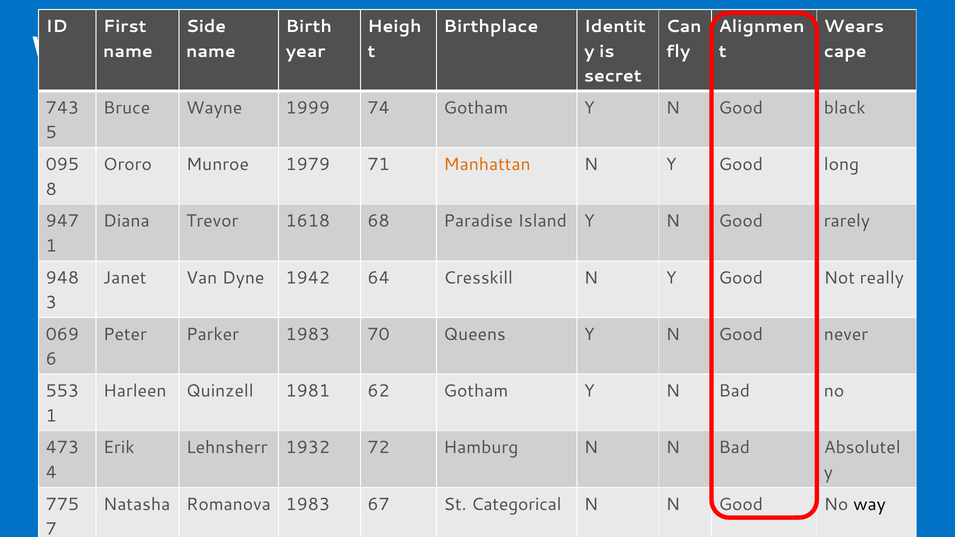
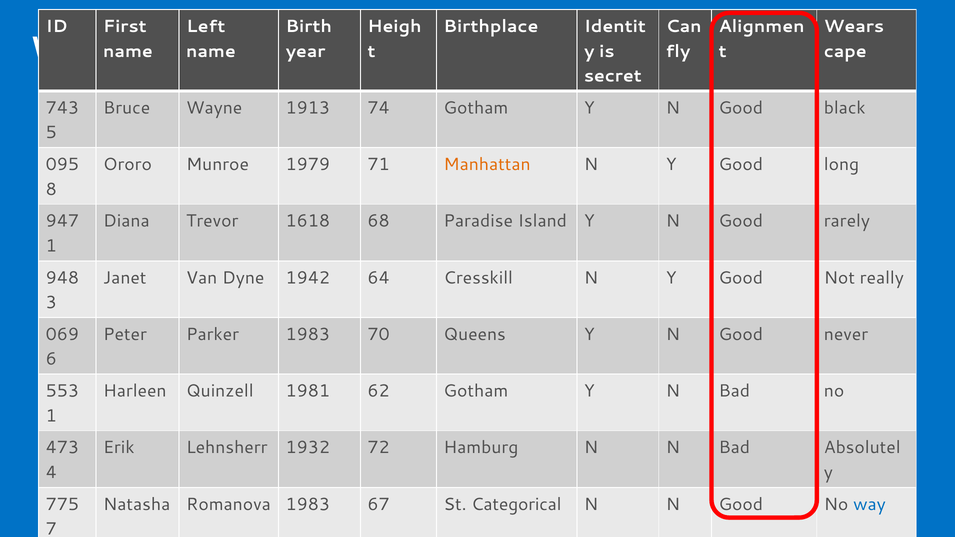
Side: Side -> Left
1999: 1999 -> 1913
way colour: black -> blue
